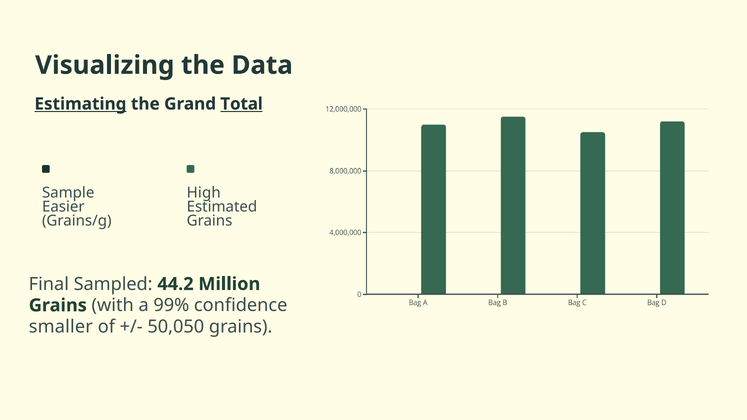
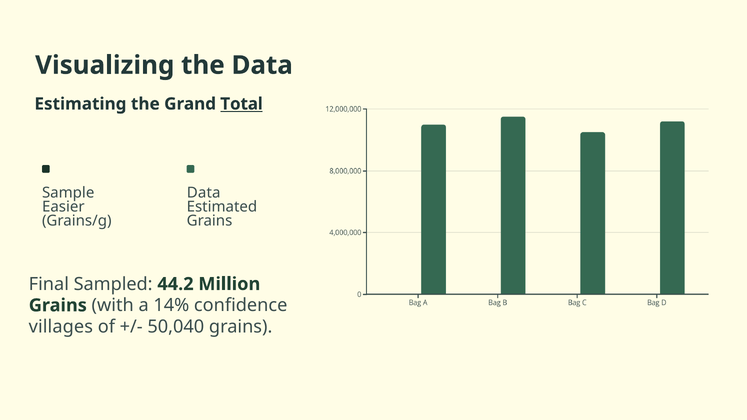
Estimating underline: present -> none
High at (204, 193): High -> Data
99%: 99% -> 14%
smaller: smaller -> villages
50,050: 50,050 -> 50,040
